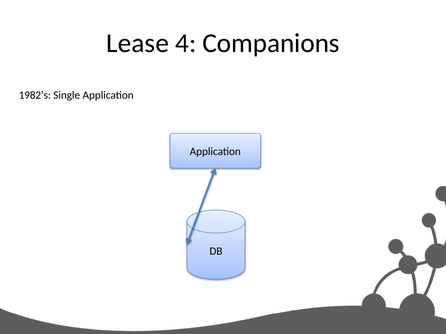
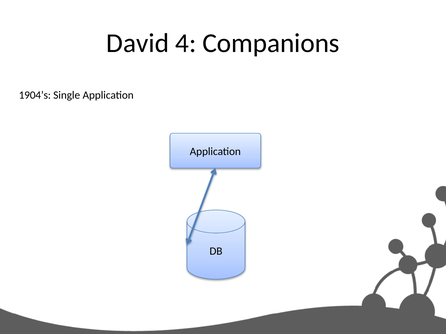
Lease: Lease -> David
1982’s: 1982’s -> 1904’s
